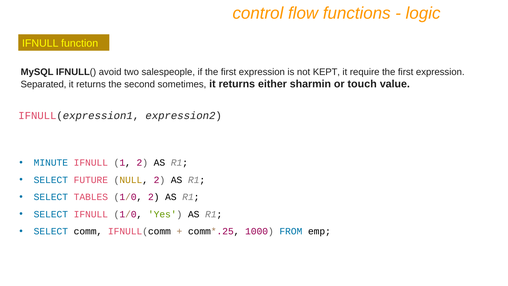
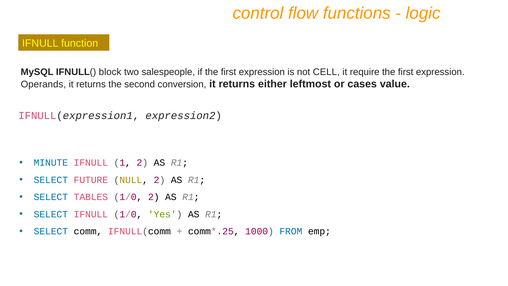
avoid: avoid -> block
KEPT: KEPT -> CELL
Separated: Separated -> Operands
sometimes: sometimes -> conversion
sharmin: sharmin -> leftmost
touch: touch -> cases
